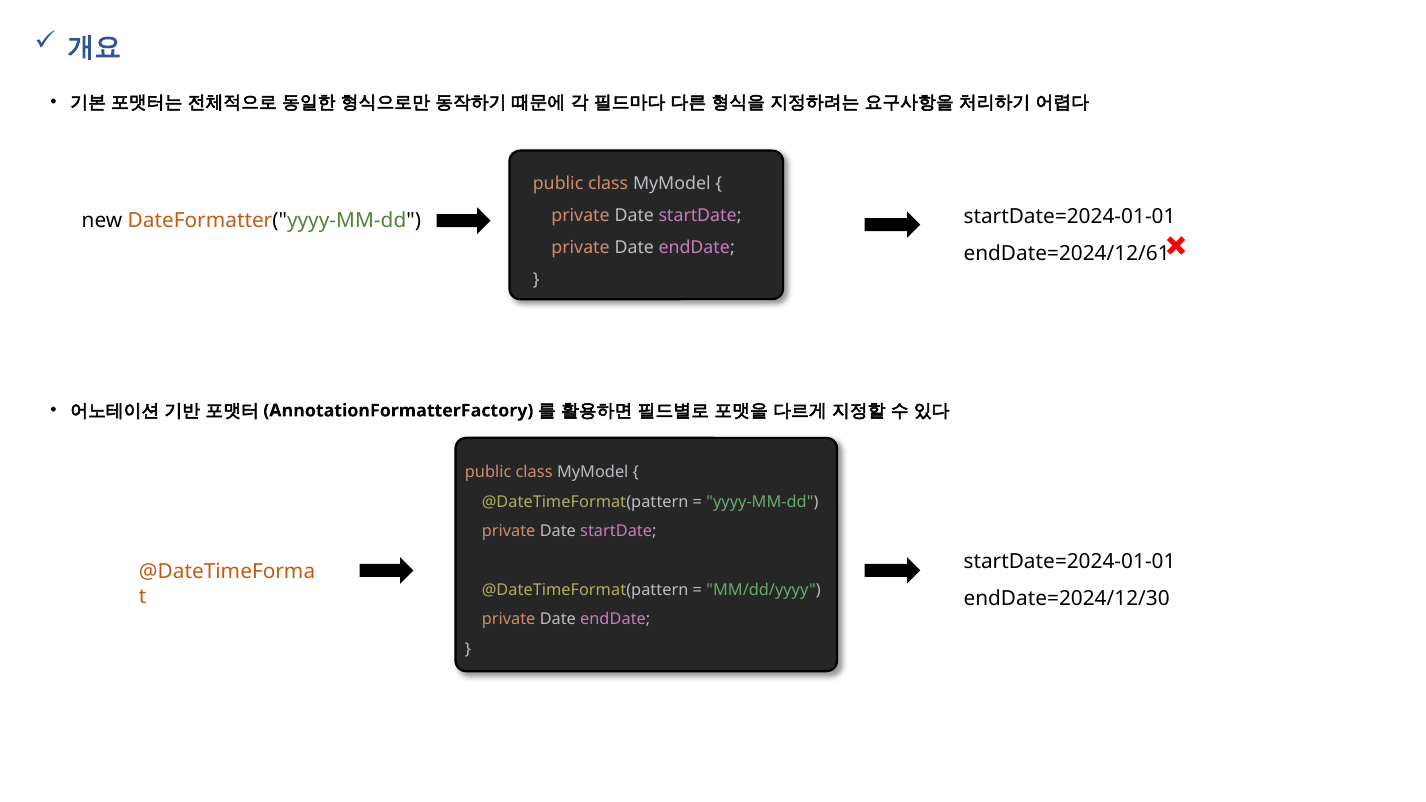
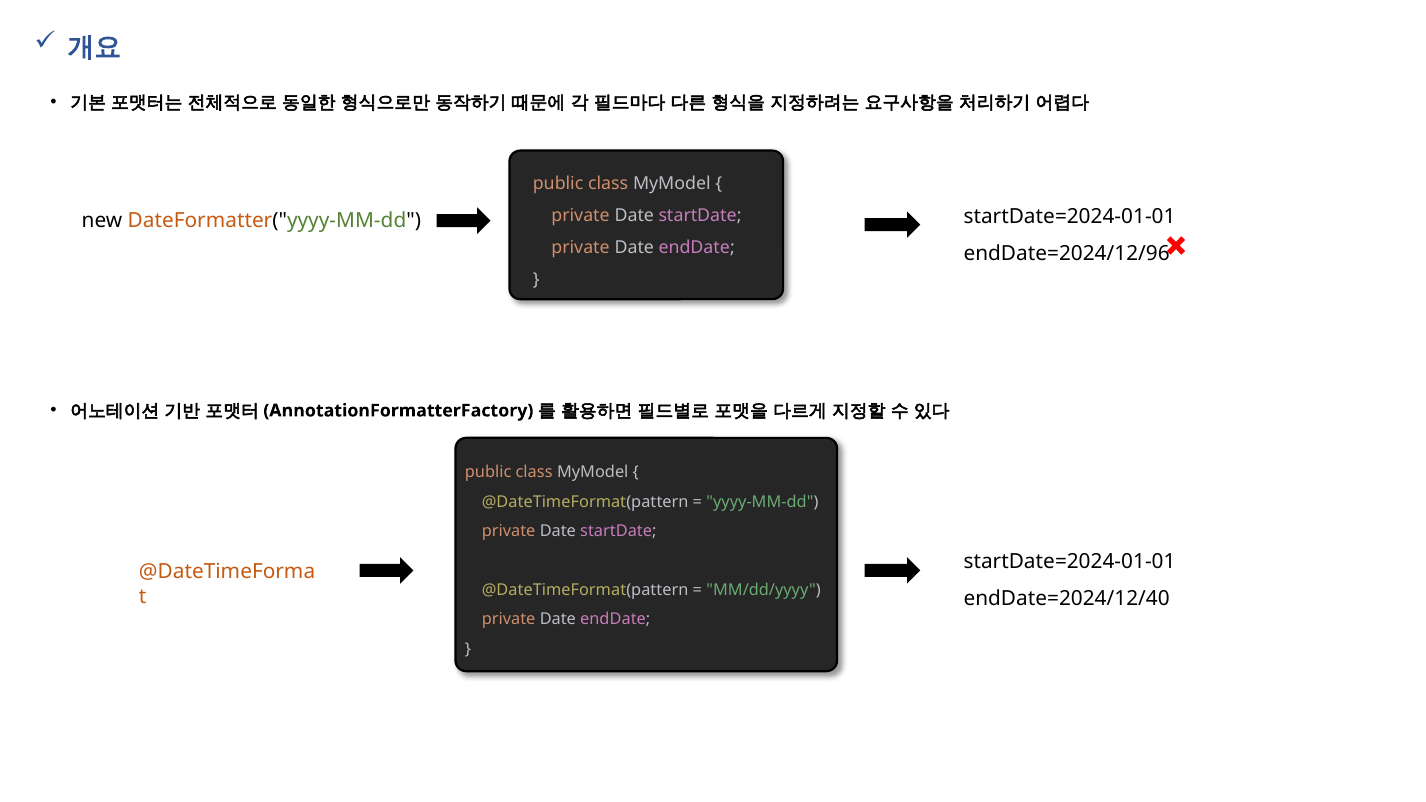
endDate=2024/12/61: endDate=2024/12/61 -> endDate=2024/12/96
endDate=2024/12/30: endDate=2024/12/30 -> endDate=2024/12/40
